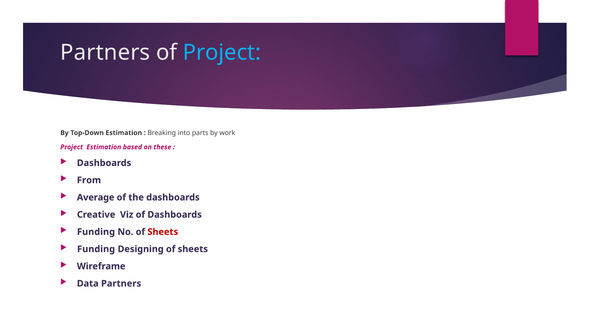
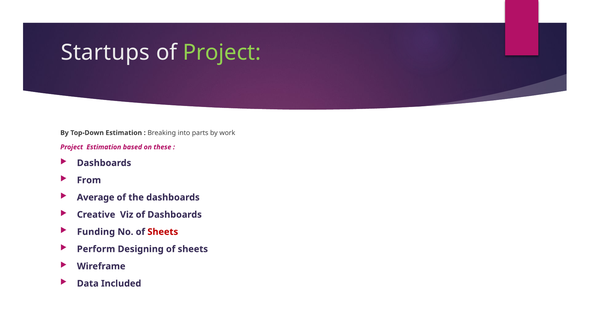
Partners at (105, 52): Partners -> Startups
Project at (222, 52) colour: light blue -> light green
Funding at (96, 249): Funding -> Perform
Data Partners: Partners -> Included
